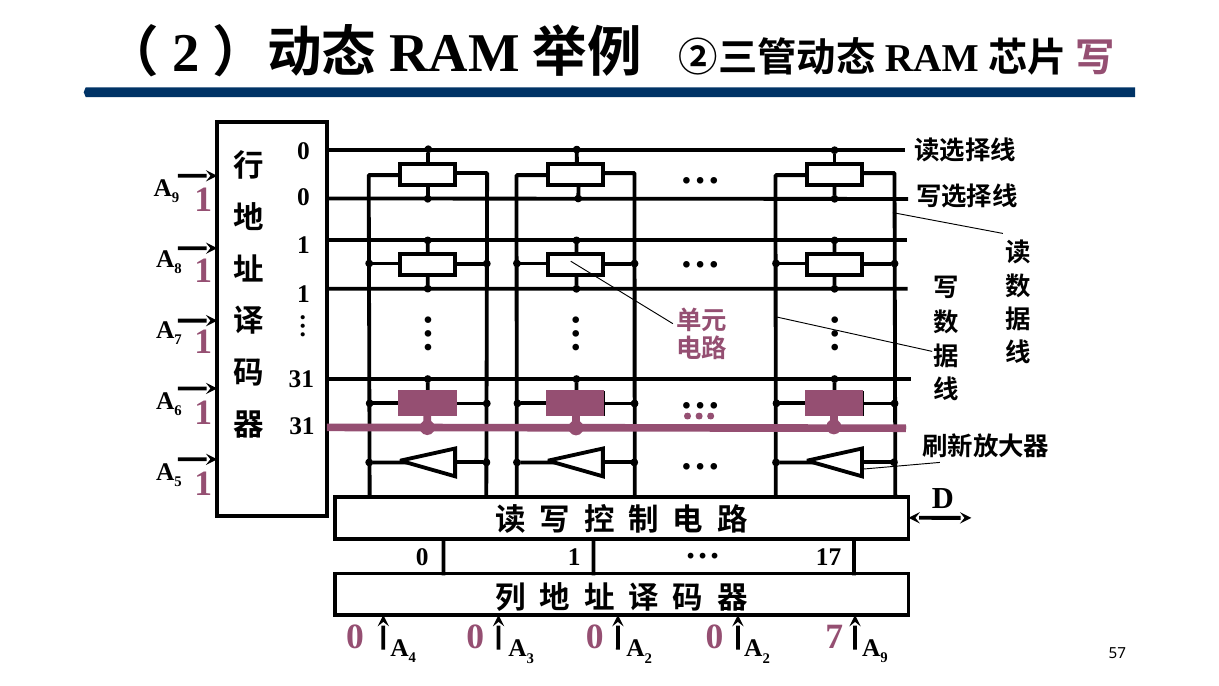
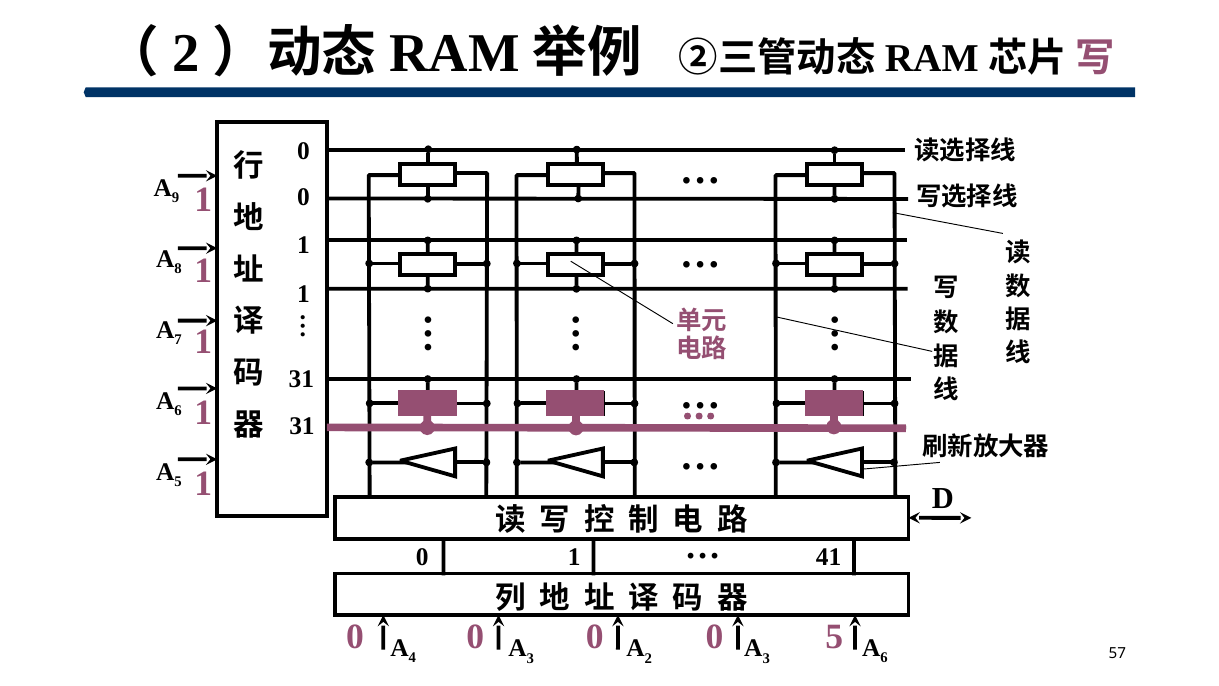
17: 17 -> 41
0 7: 7 -> 5
2 at (766, 658): 2 -> 3
9 at (884, 658): 9 -> 6
